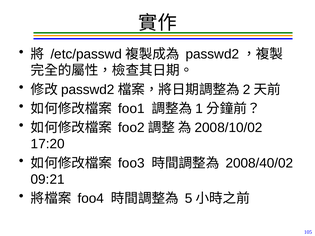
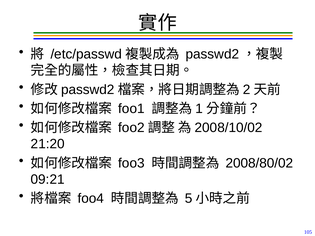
17:20: 17:20 -> 21:20
2008/40/02: 2008/40/02 -> 2008/80/02
